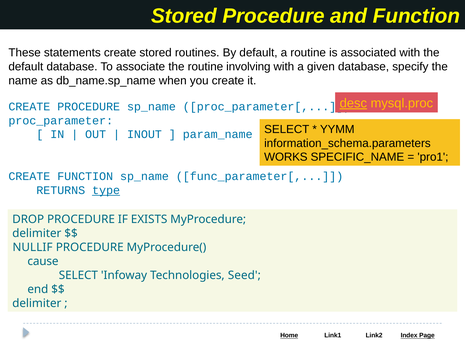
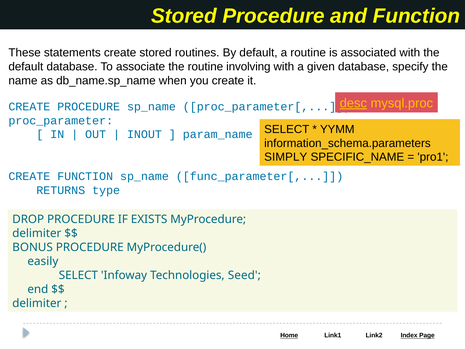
WORKS: WORKS -> SIMPLY
type at (106, 190) underline: present -> none
NULLIF: NULLIF -> BONUS
cause: cause -> easily
